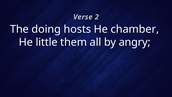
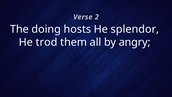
chamber: chamber -> splendor
little: little -> trod
